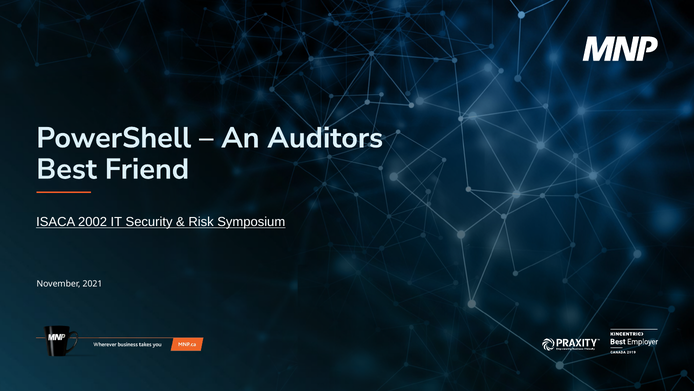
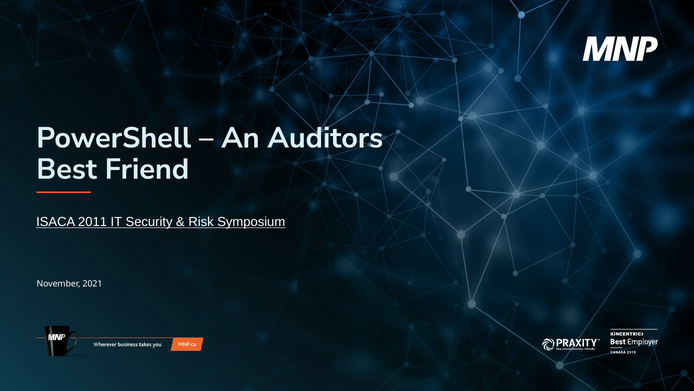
2002: 2002 -> 2011
